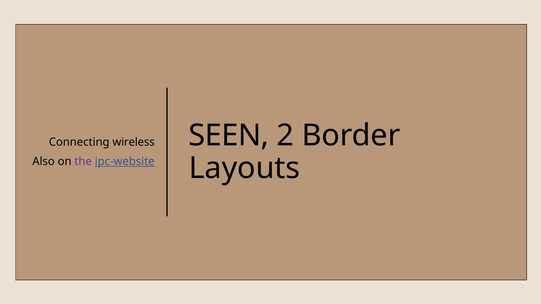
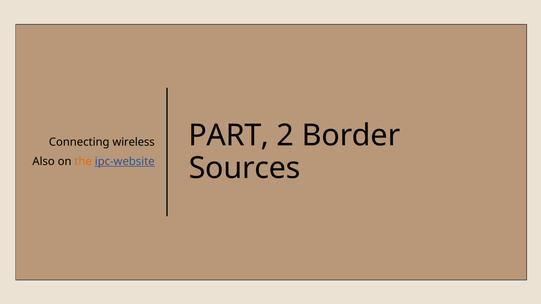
SEEN: SEEN -> PART
the colour: purple -> orange
Layouts: Layouts -> Sources
